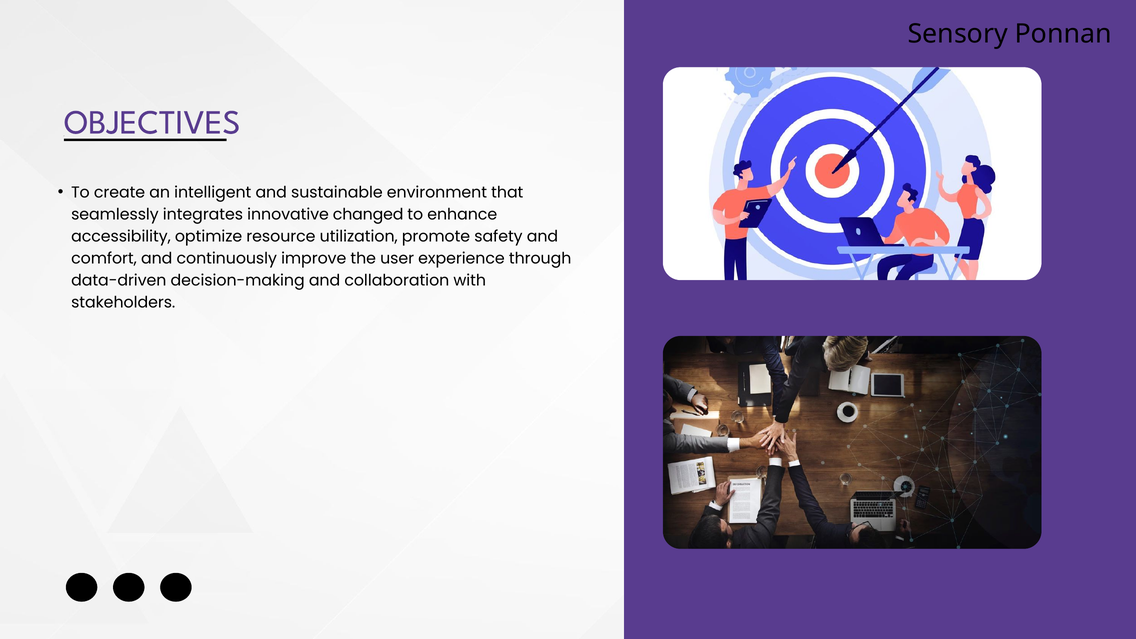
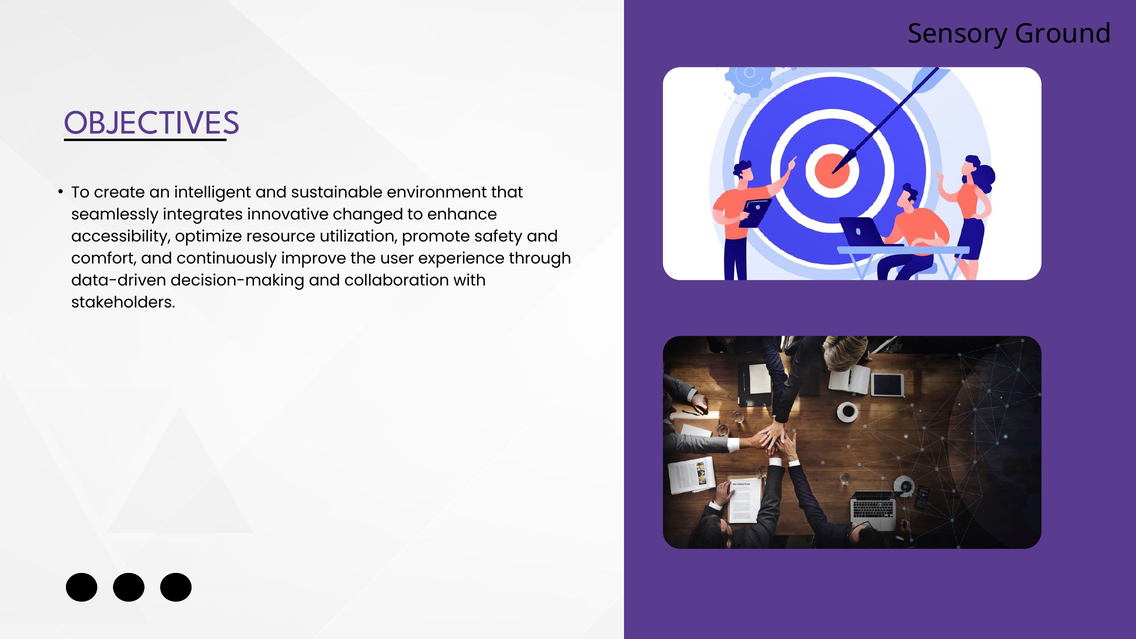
Ponnan: Ponnan -> Ground
